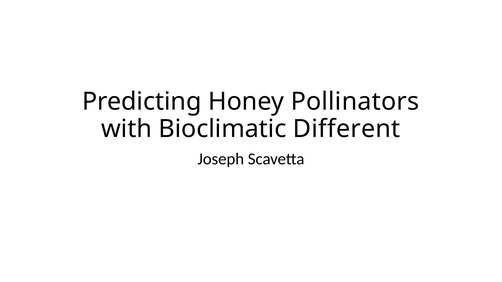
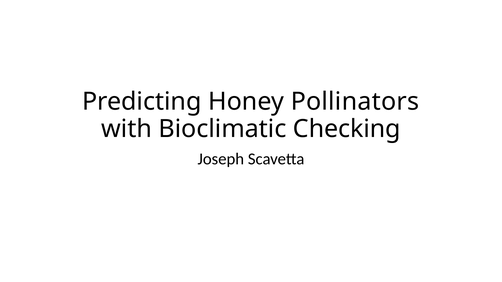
Different: Different -> Checking
